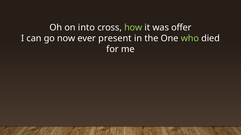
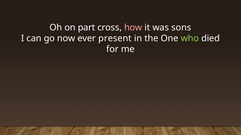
into: into -> part
how colour: light green -> pink
offer: offer -> sons
